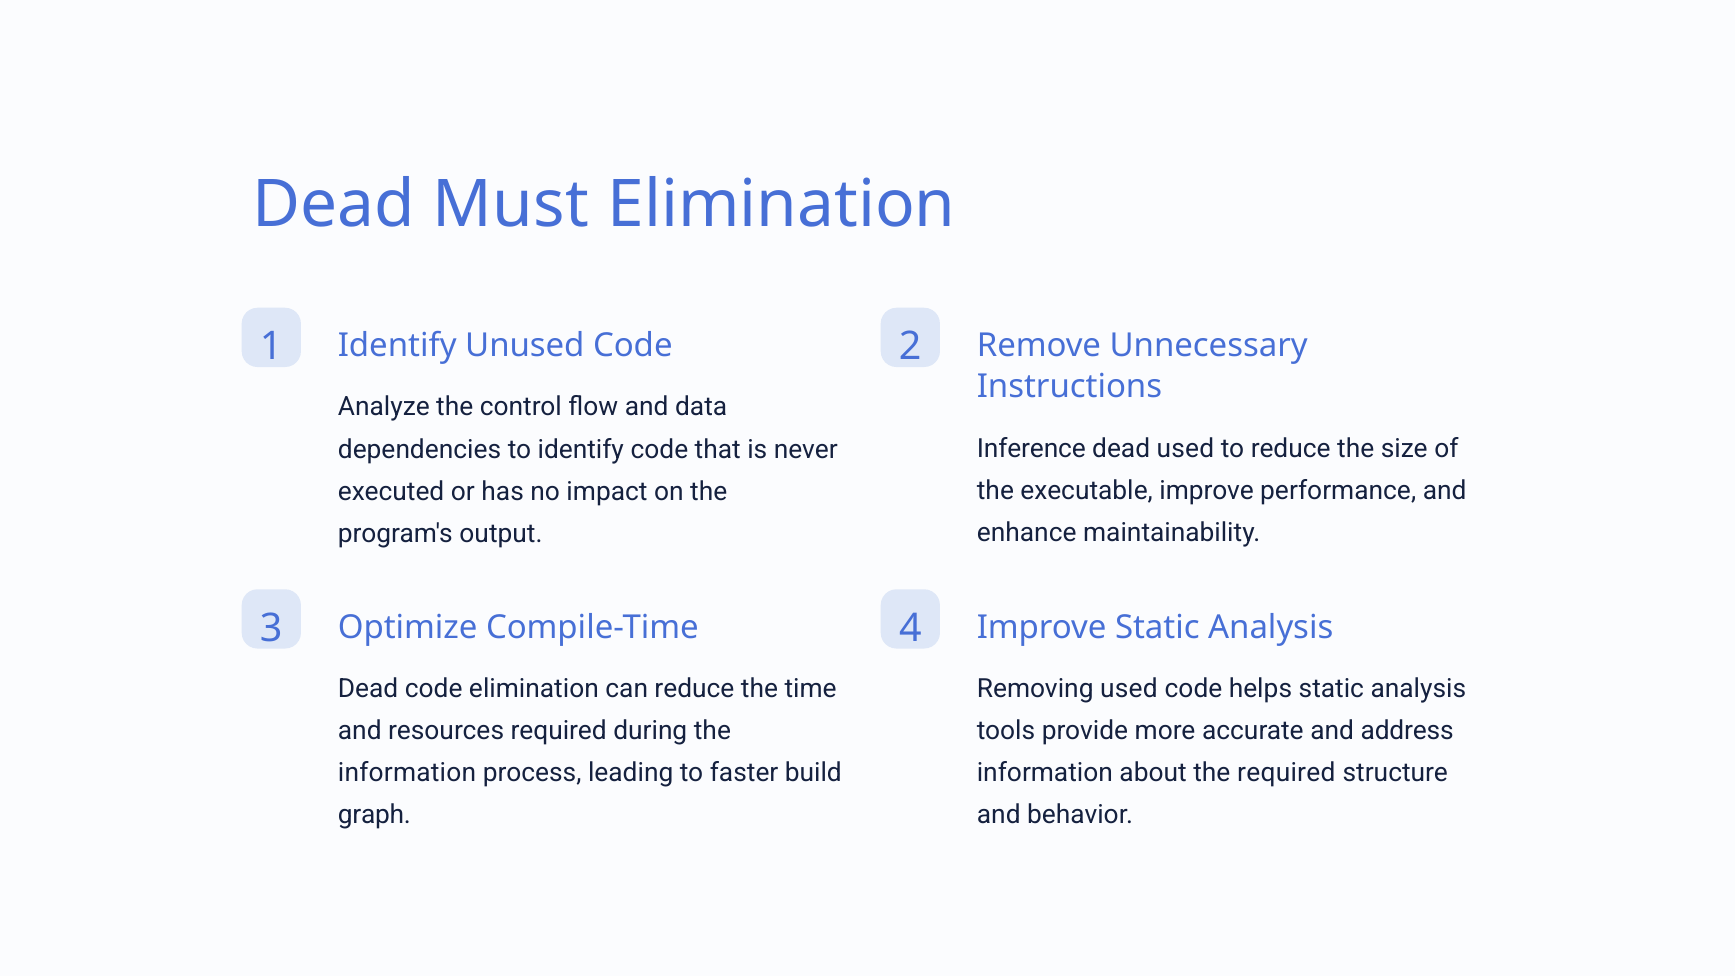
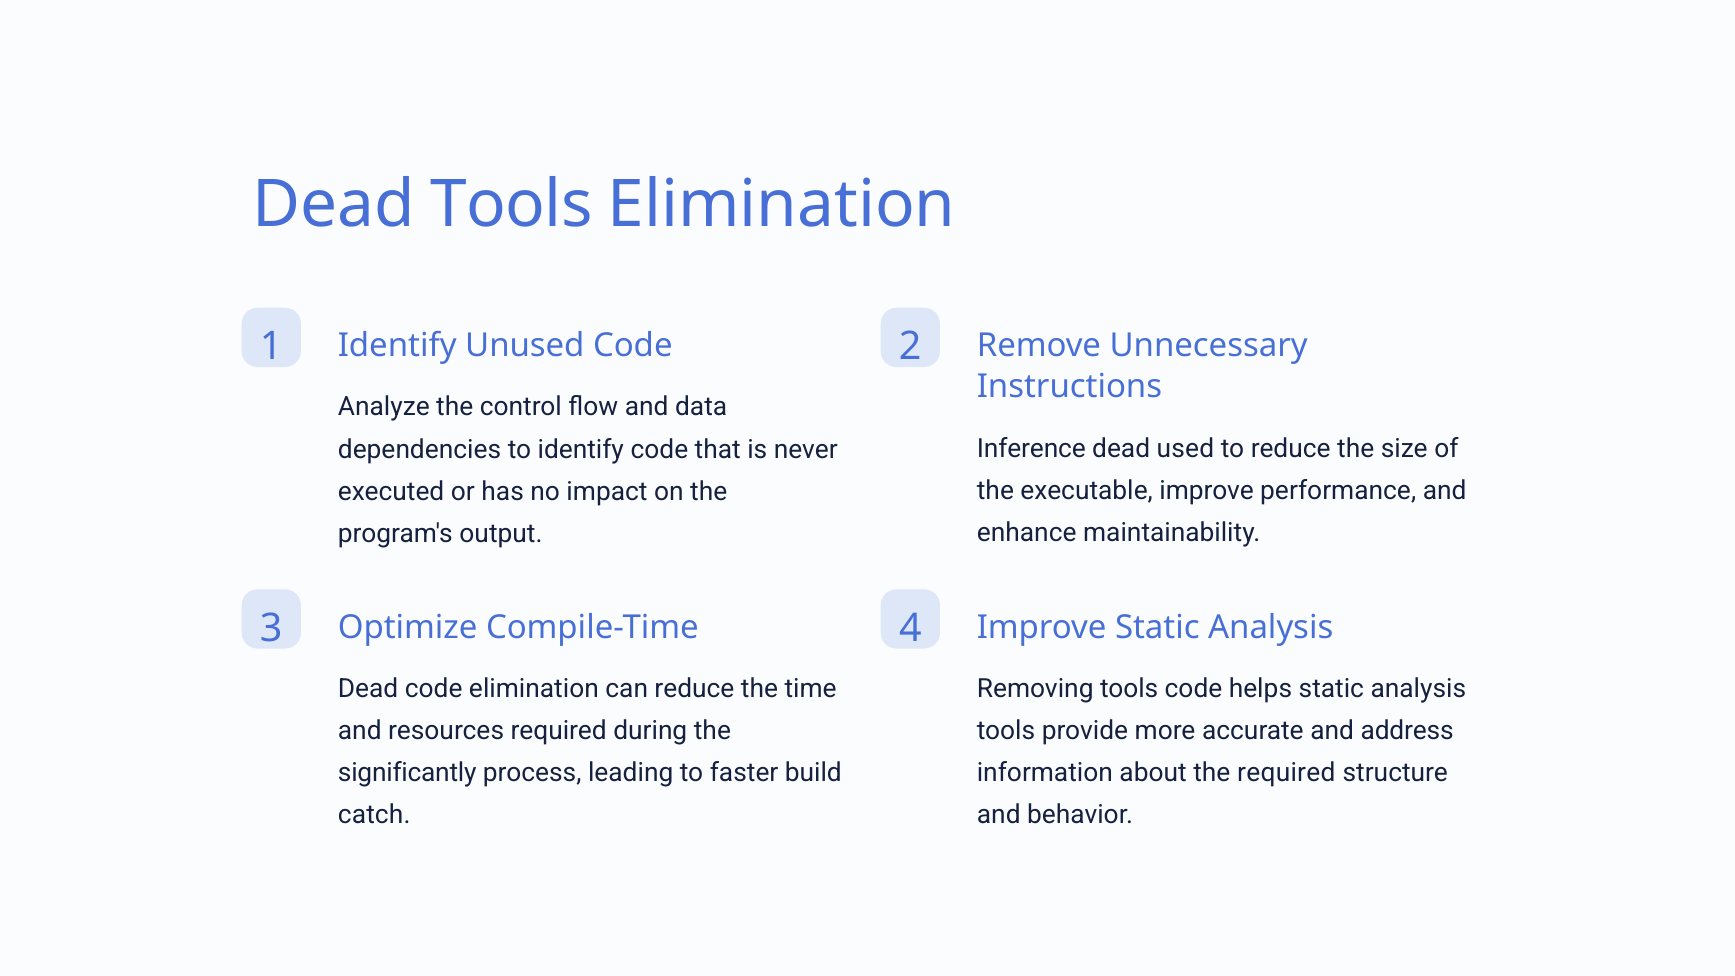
Dead Must: Must -> Tools
Removing used: used -> tools
information at (407, 773): information -> significantly
graph: graph -> catch
